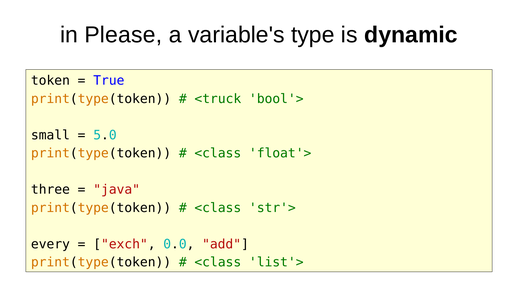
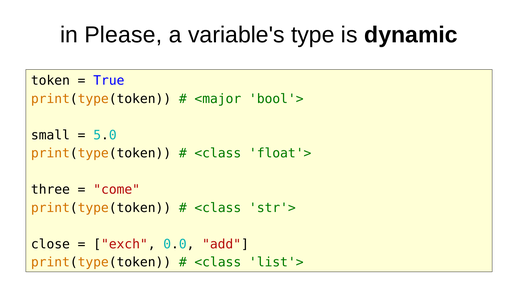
<truck: <truck -> <major
java: java -> come
every: every -> close
